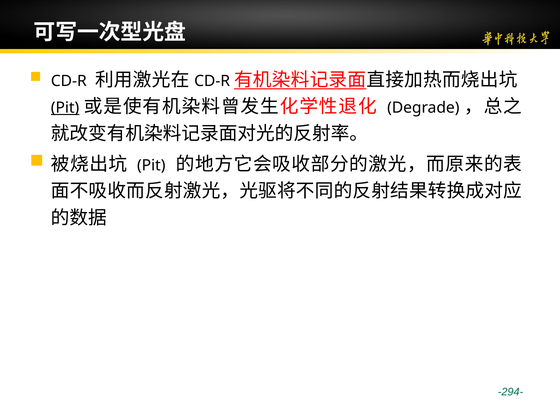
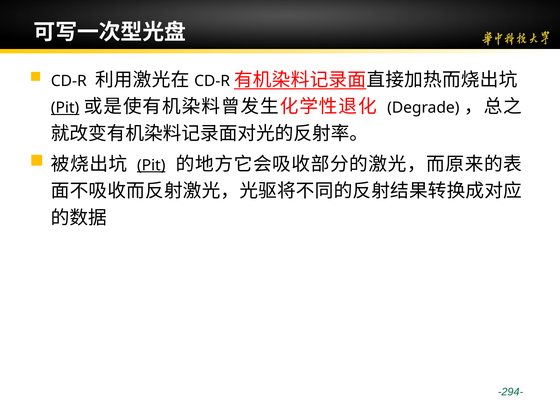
Pit at (151, 165) underline: none -> present
